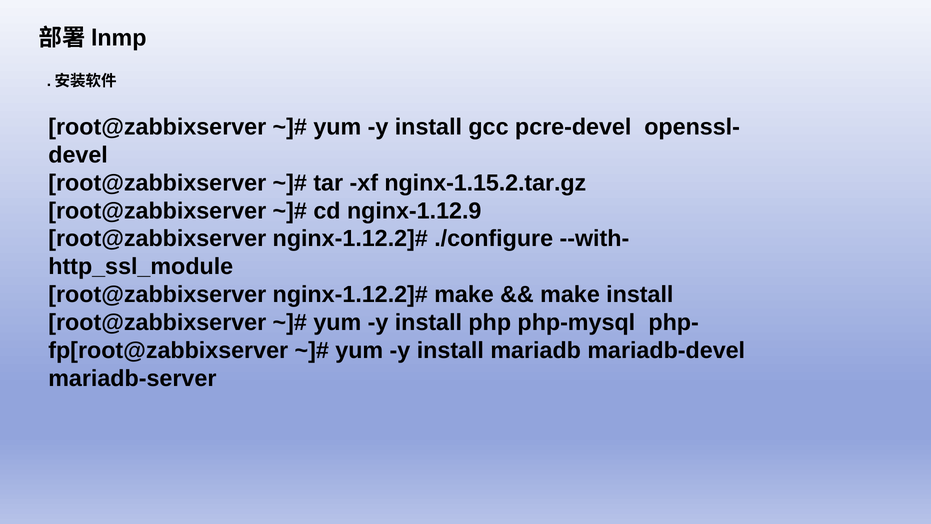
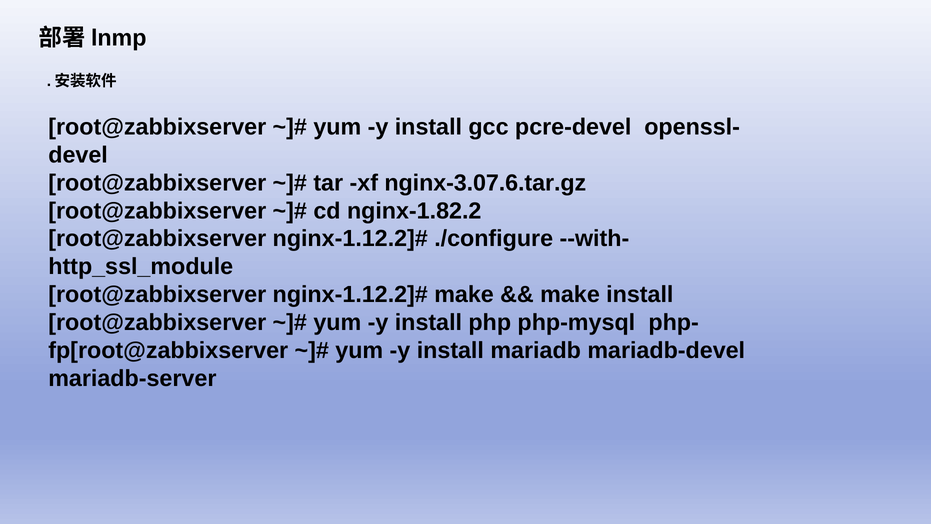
nginx-1.15.2.tar.gz: nginx-1.15.2.tar.gz -> nginx-3.07.6.tar.gz
nginx-1.12.9: nginx-1.12.9 -> nginx-1.82.2
